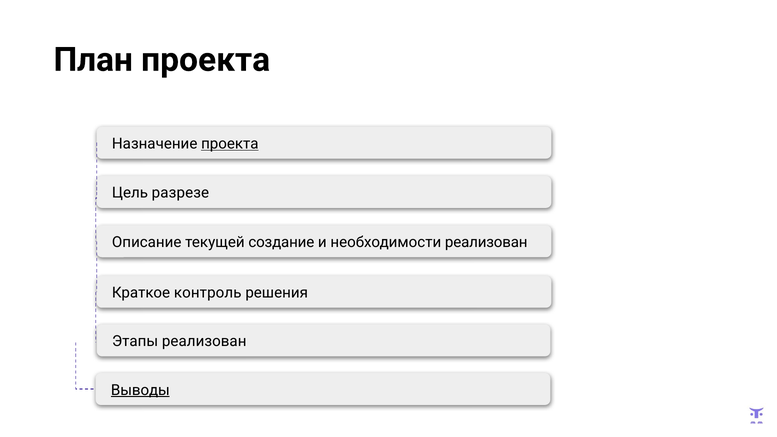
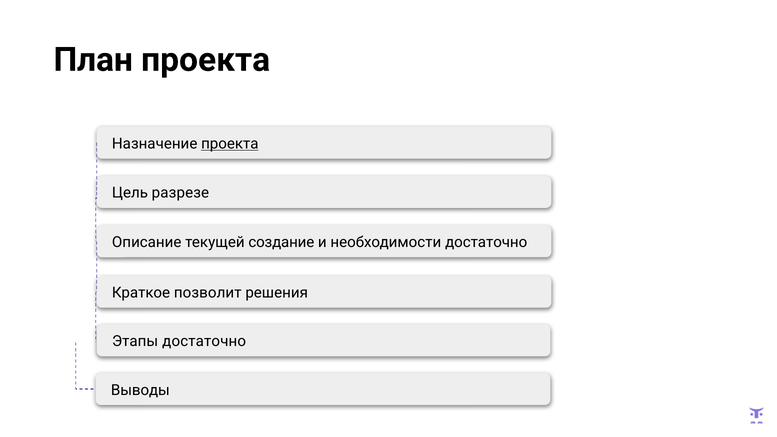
необходимости реализован: реализован -> достаточно
контроль: контроль -> позволит
Этапы реализован: реализован -> достаточно
Выводы underline: present -> none
